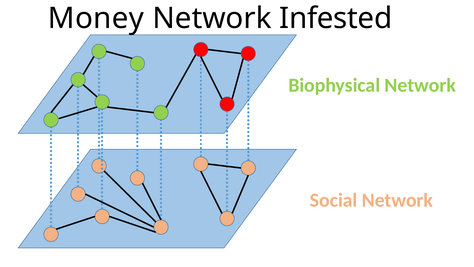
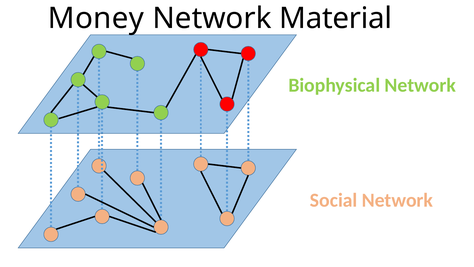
Infested: Infested -> Material
